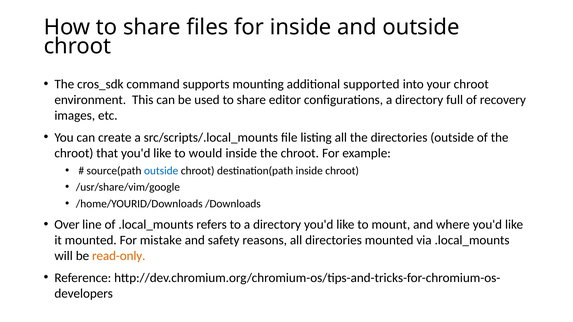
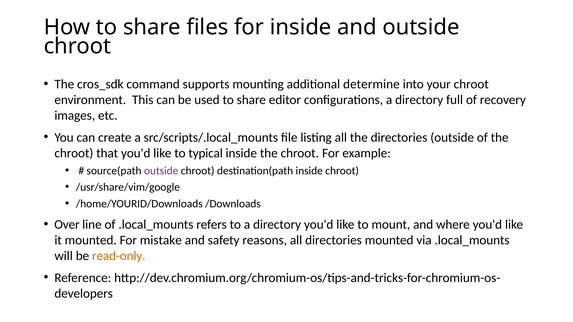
supported: supported -> determine
would: would -> typical
outside at (161, 171) colour: blue -> purple
